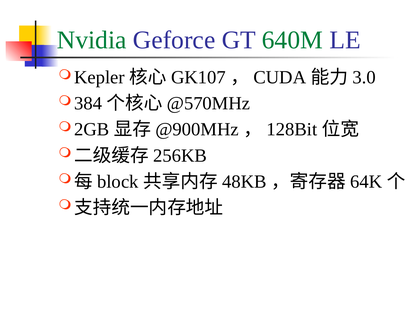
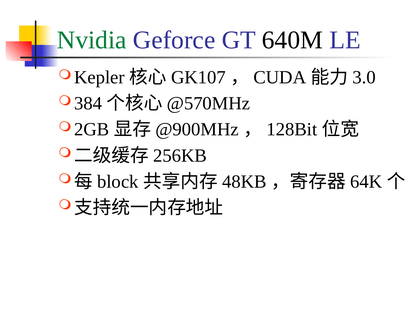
640M colour: green -> black
